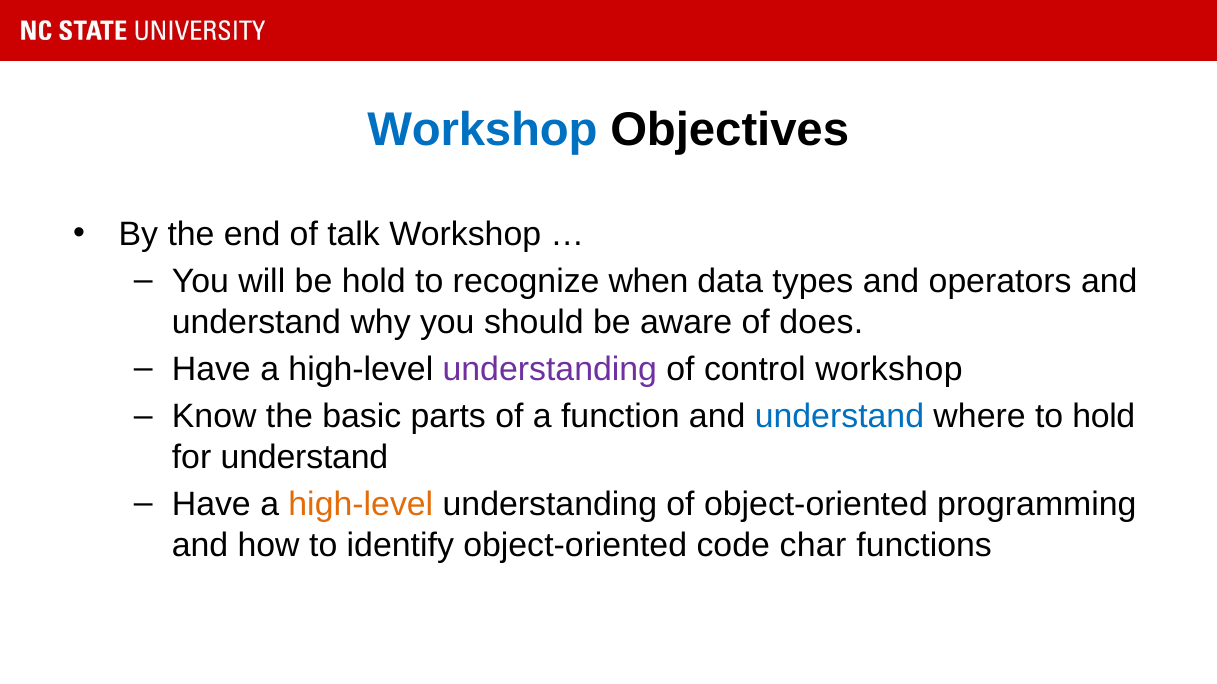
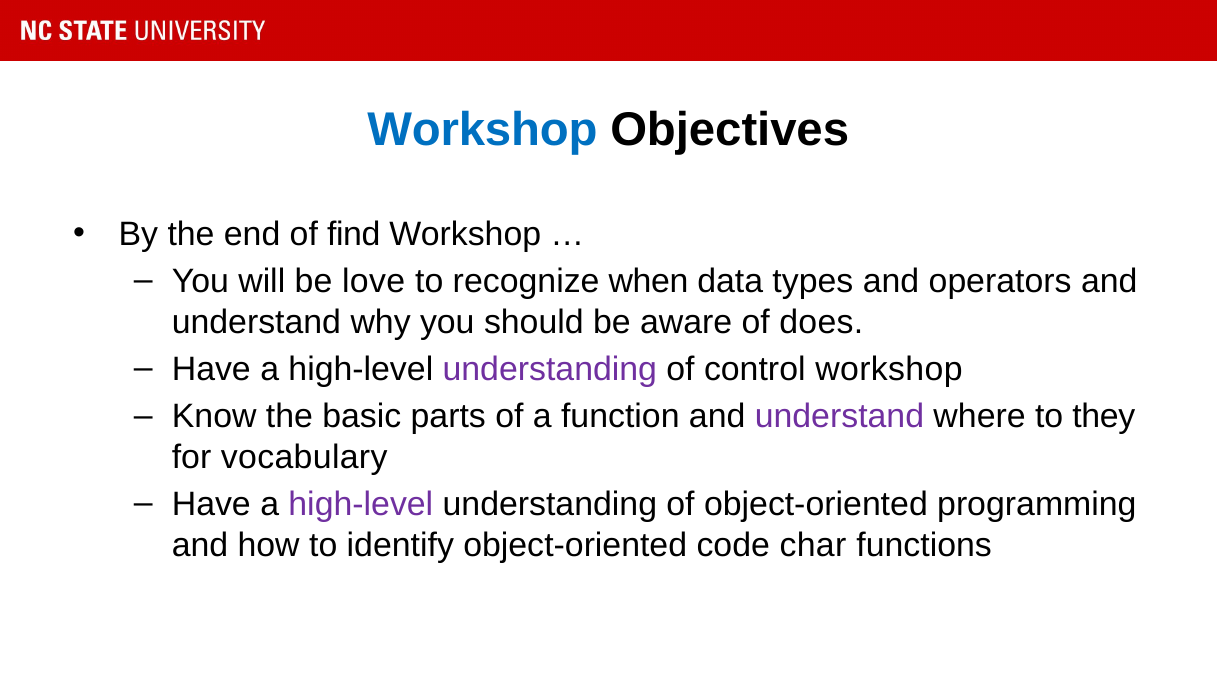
talk: talk -> find
be hold: hold -> love
understand at (839, 417) colour: blue -> purple
to hold: hold -> they
for understand: understand -> vocabulary
high-level at (361, 505) colour: orange -> purple
